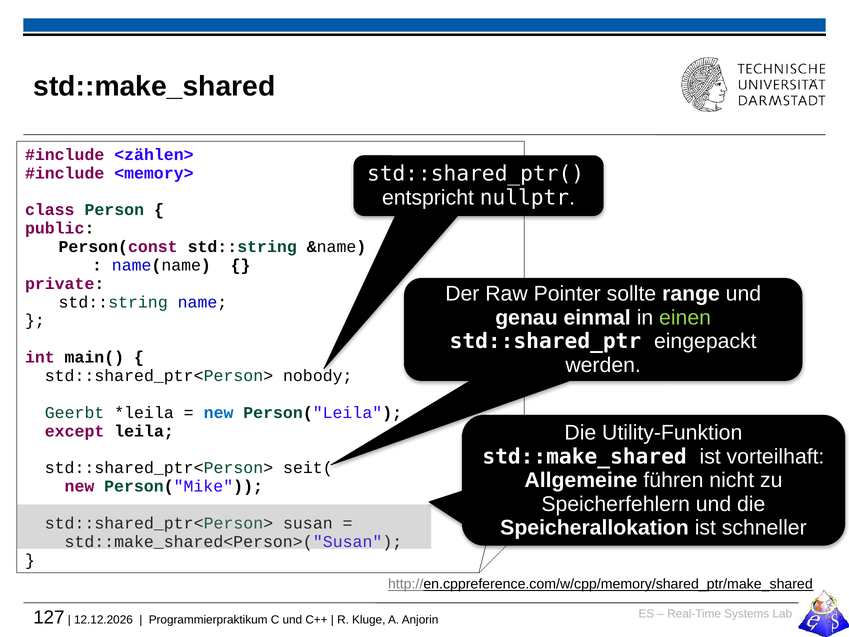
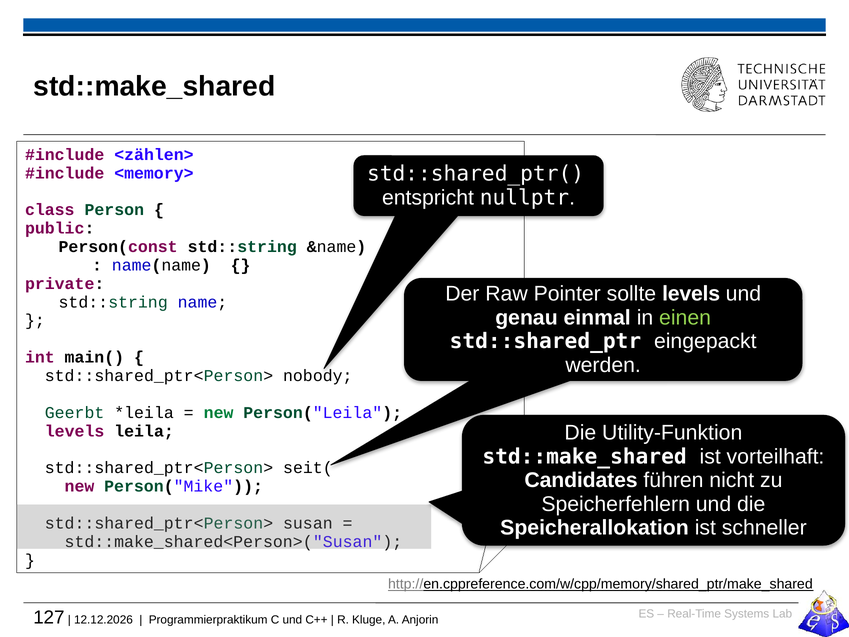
sollte range: range -> levels
new at (219, 412) colour: blue -> green
except at (75, 431): except -> levels
Allgemeine: Allgemeine -> Candidates
